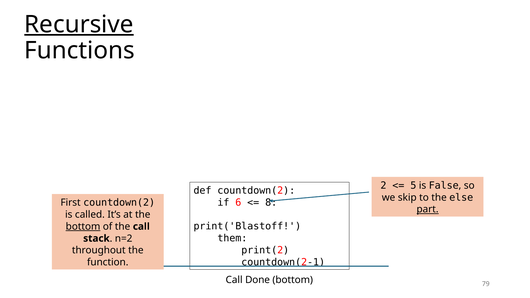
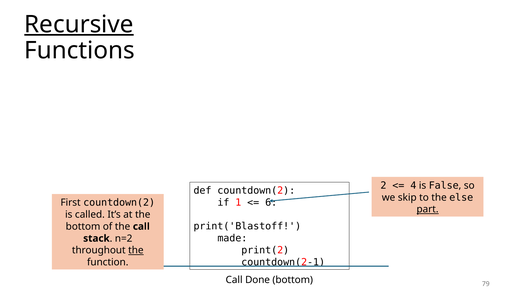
5: 5 -> 4
6: 6 -> 1
8: 8 -> 6
bottom at (83, 227) underline: present -> none
them: them -> made
the at (136, 250) underline: none -> present
